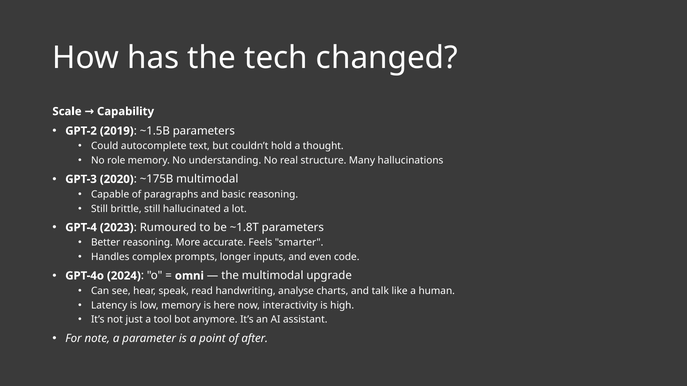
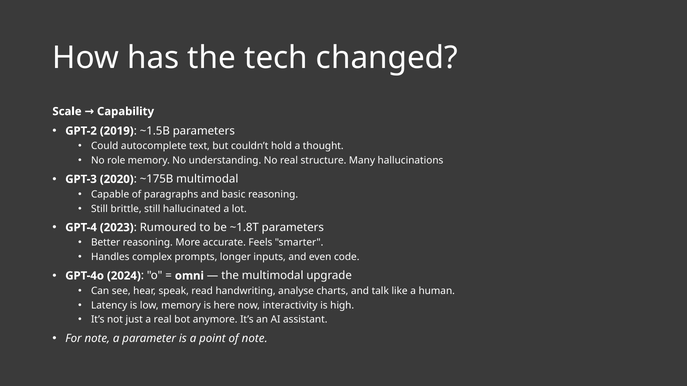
a tool: tool -> real
of after: after -> note
